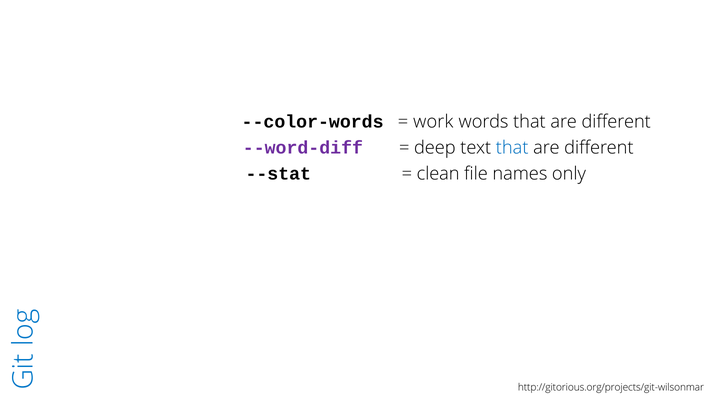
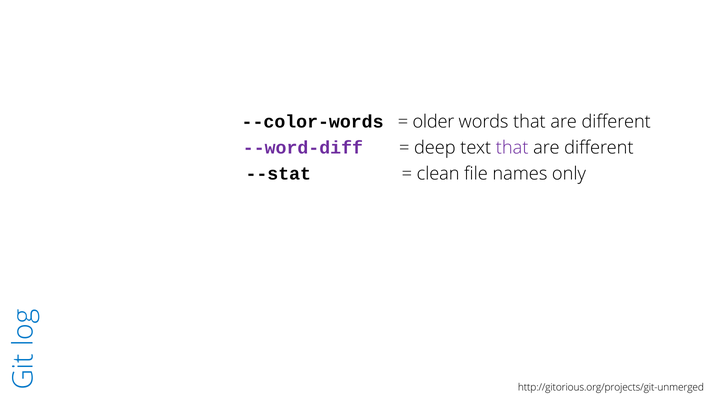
work: work -> older
that at (512, 148) colour: blue -> purple
http://gitorious.org/projects/git-wilsonmar: http://gitorious.org/projects/git-wilsonmar -> http://gitorious.org/projects/git-unmerged
